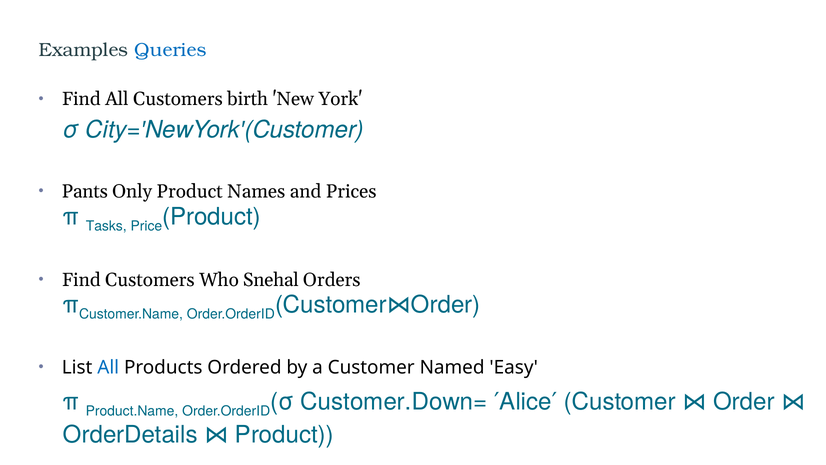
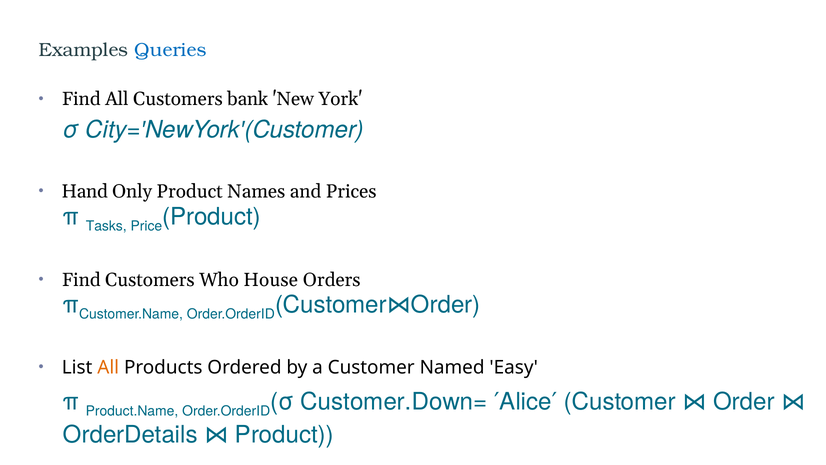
birth: birth -> bank
Pants: Pants -> Hand
Snehal: Snehal -> House
All at (108, 367) colour: blue -> orange
